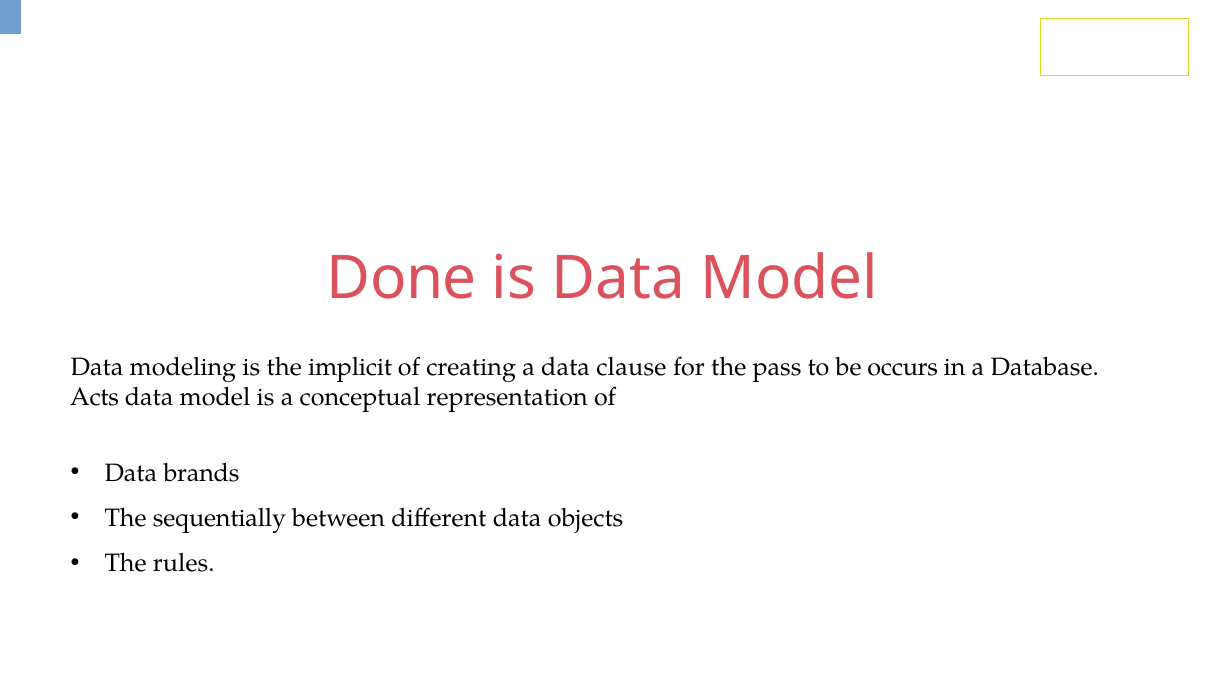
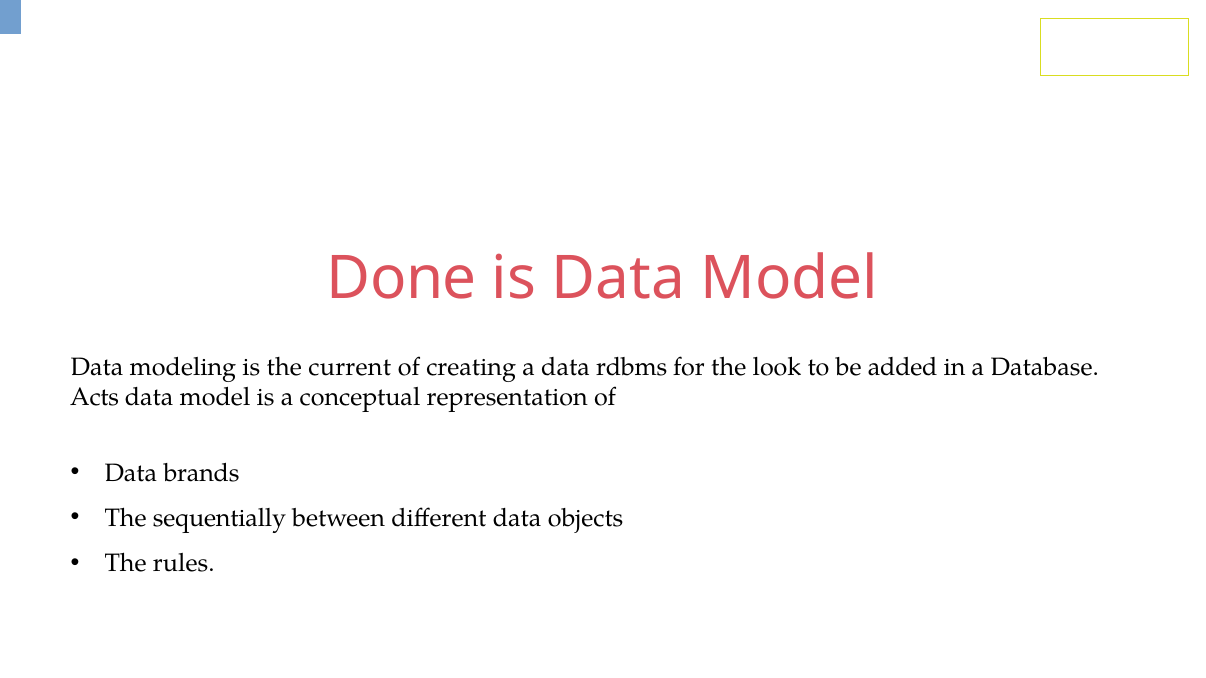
implicit: implicit -> current
clause: clause -> rdbms
pass: pass -> look
occurs: occurs -> added
